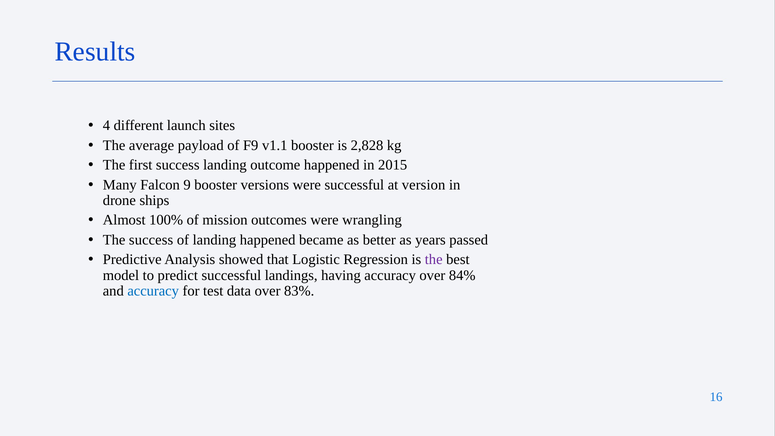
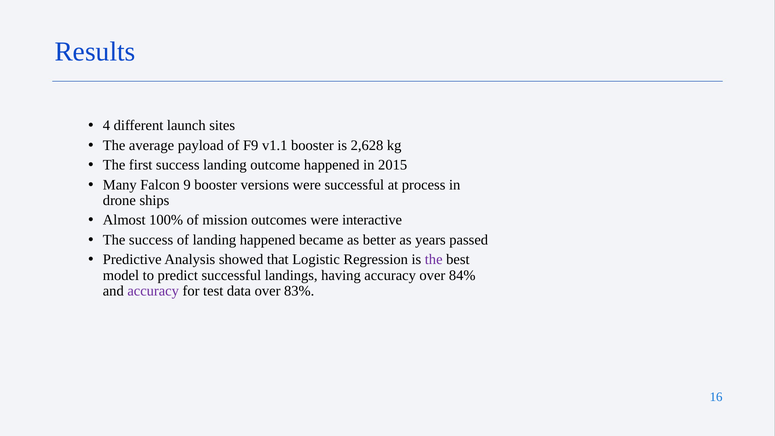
2,828: 2,828 -> 2,628
version: version -> process
wrangling: wrangling -> interactive
accuracy at (153, 291) colour: blue -> purple
